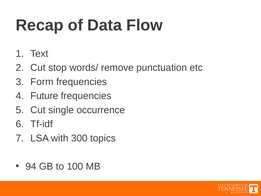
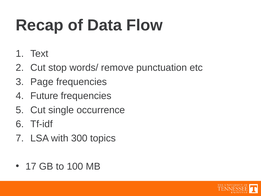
Form: Form -> Page
94: 94 -> 17
